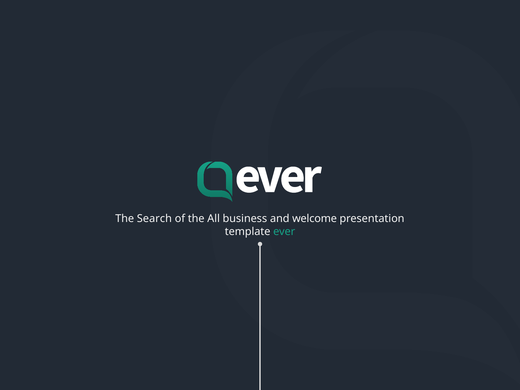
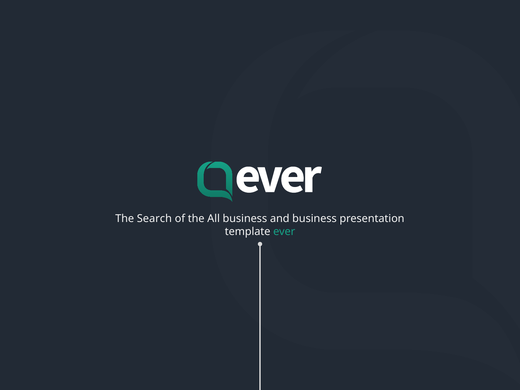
and welcome: welcome -> business
